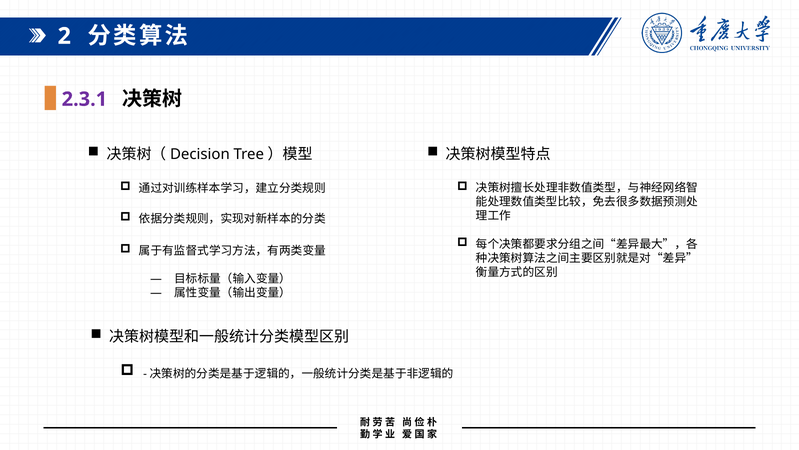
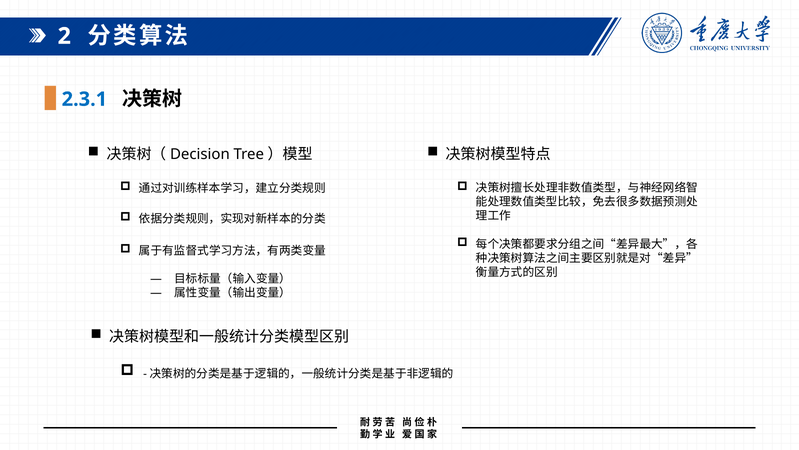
2.3.1 colour: purple -> blue
